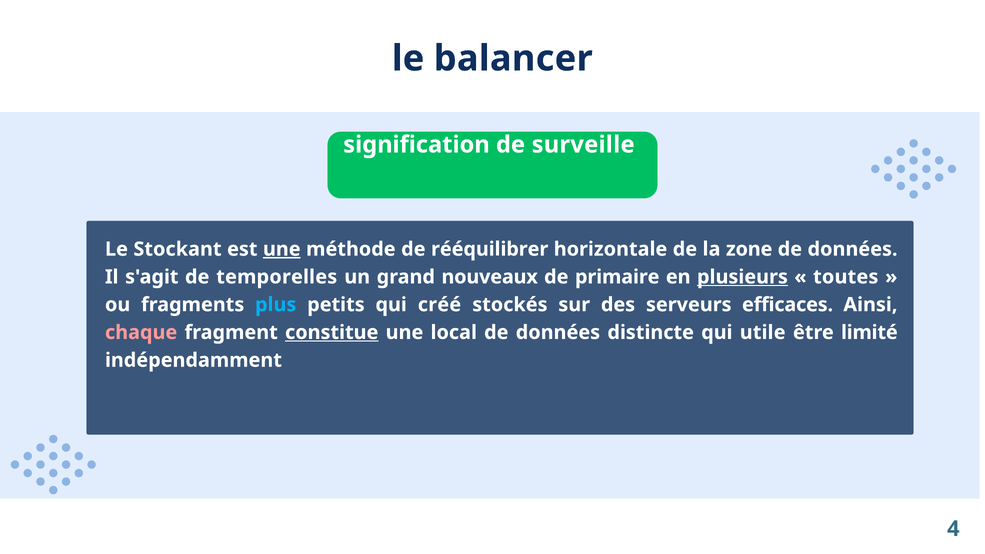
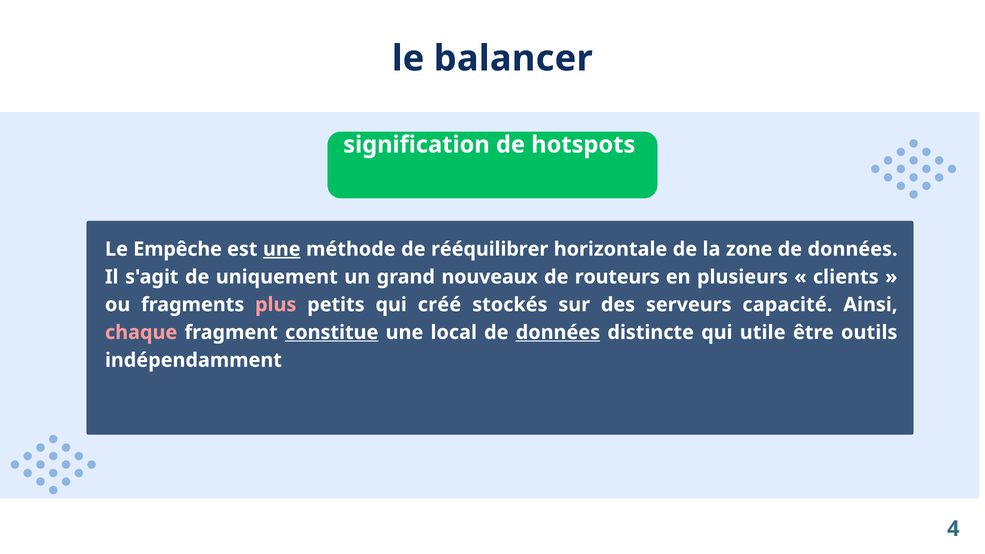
surveille: surveille -> hotspots
Stockant: Stockant -> Empêche
temporelles: temporelles -> uniquement
primaire: primaire -> routeurs
plusieurs underline: present -> none
toutes: toutes -> clients
plus colour: light blue -> pink
efficaces: efficaces -> capacité
données at (558, 332) underline: none -> present
limité: limité -> outils
